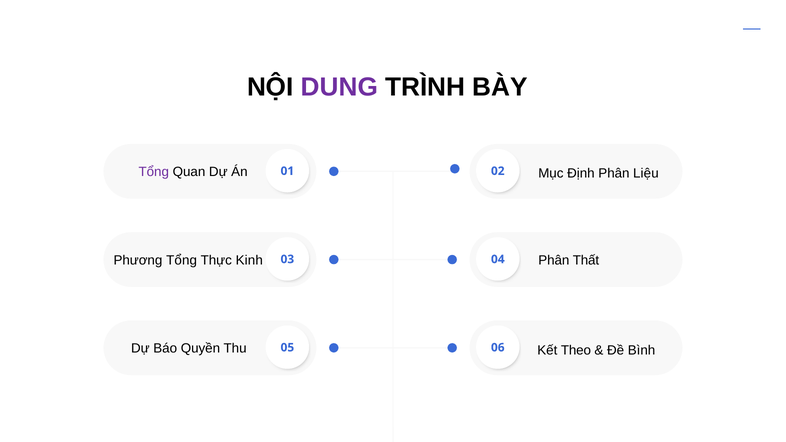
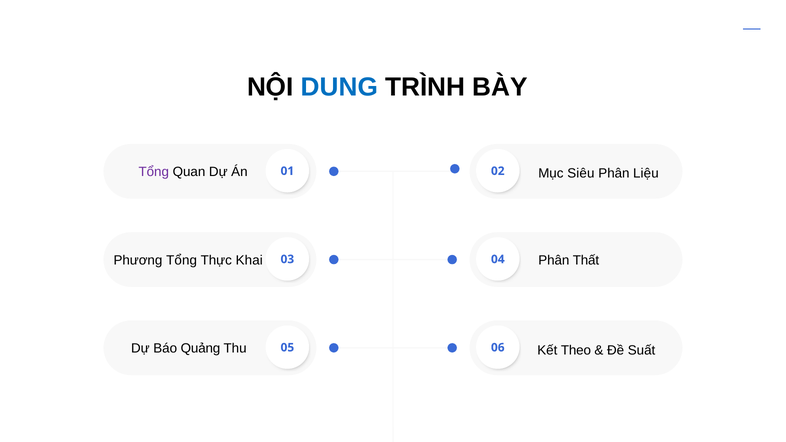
DUNG colour: purple -> blue
Định: Định -> Siêu
Kinh: Kinh -> Khai
Quyền: Quyền -> Quảng
Bình: Bình -> Suất
